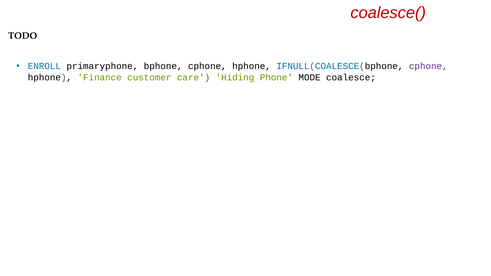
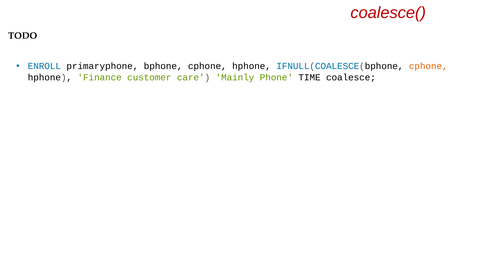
cphone at (428, 66) colour: purple -> orange
Hiding: Hiding -> Mainly
MODE: MODE -> TIME
